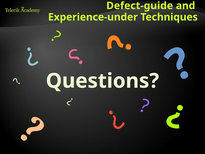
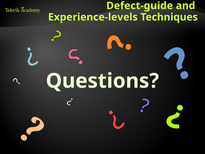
Experience-under: Experience-under -> Experience-levels
